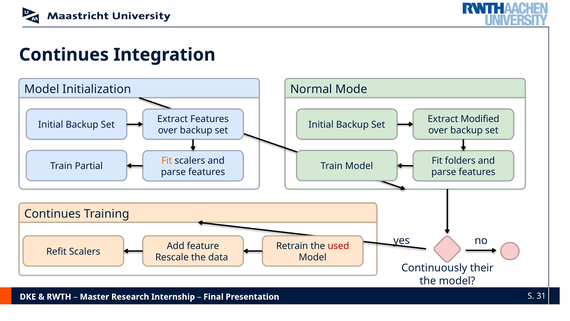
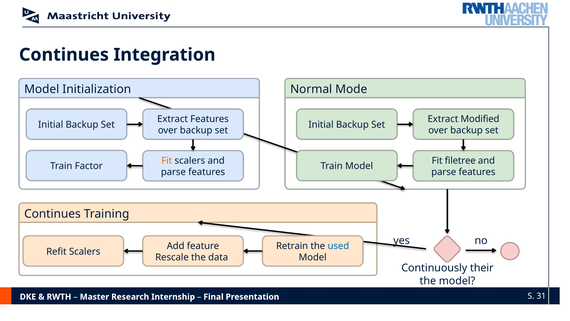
folders: folders -> filetree
Partial: Partial -> Factor
used colour: red -> blue
